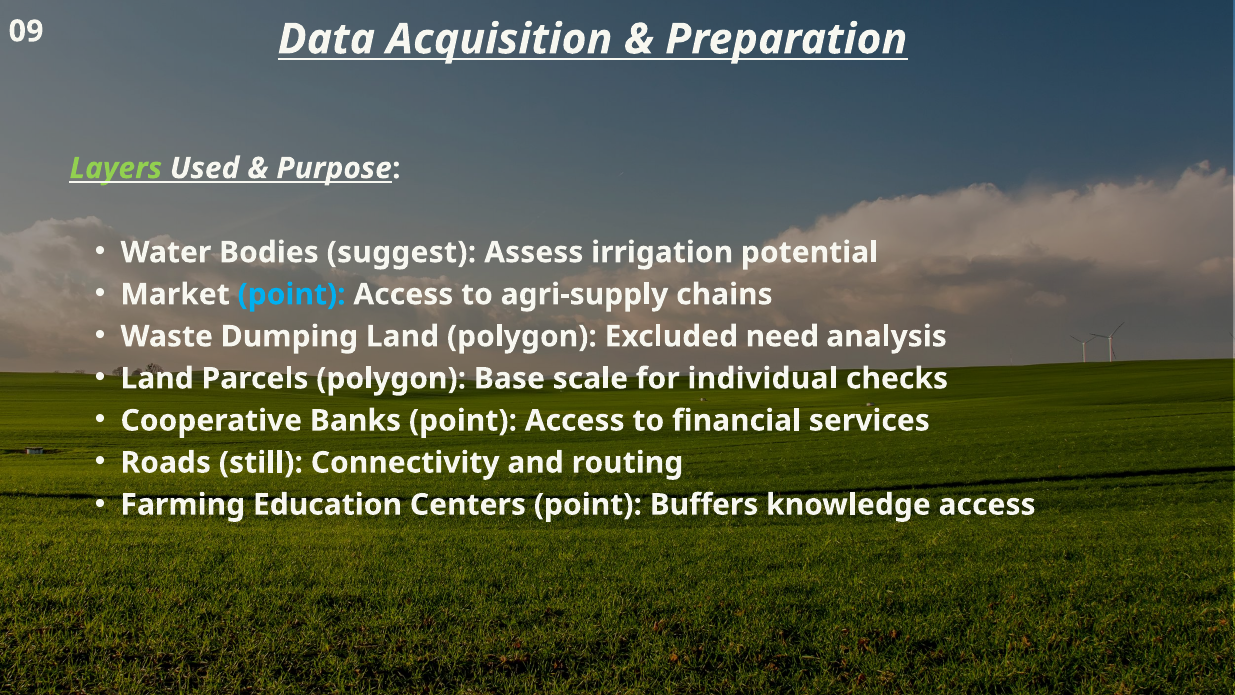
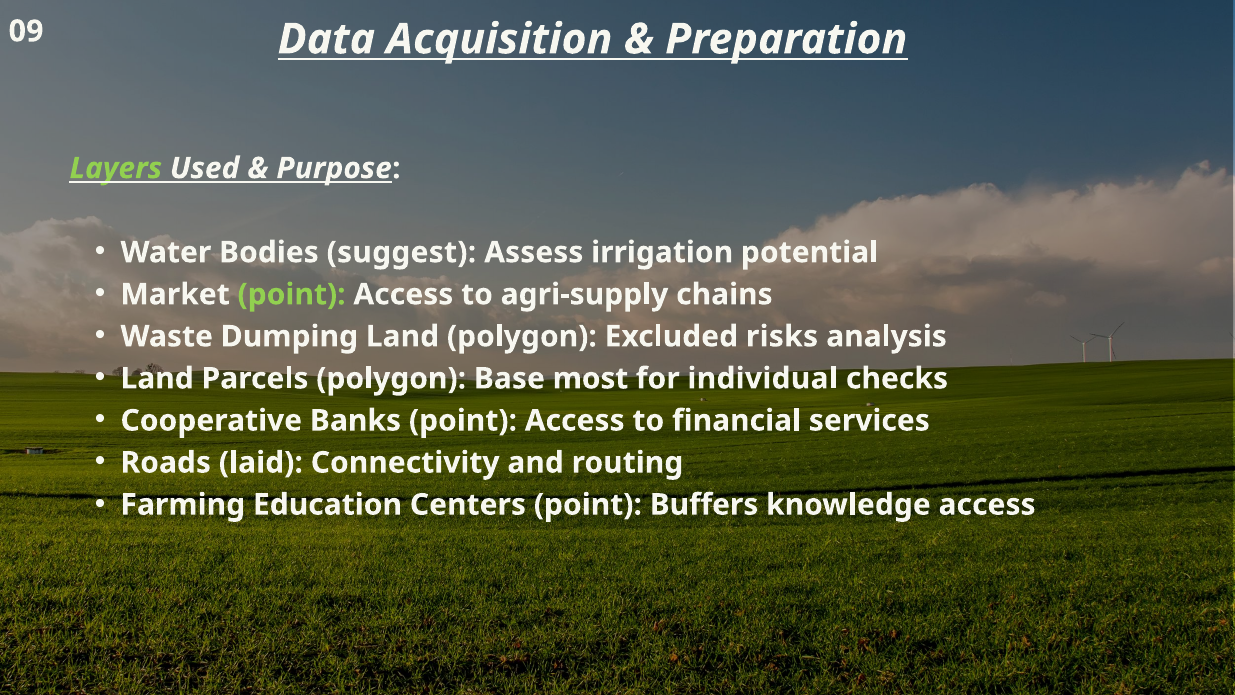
point at (292, 294) colour: light blue -> light green
need: need -> risks
scale: scale -> most
still: still -> laid
